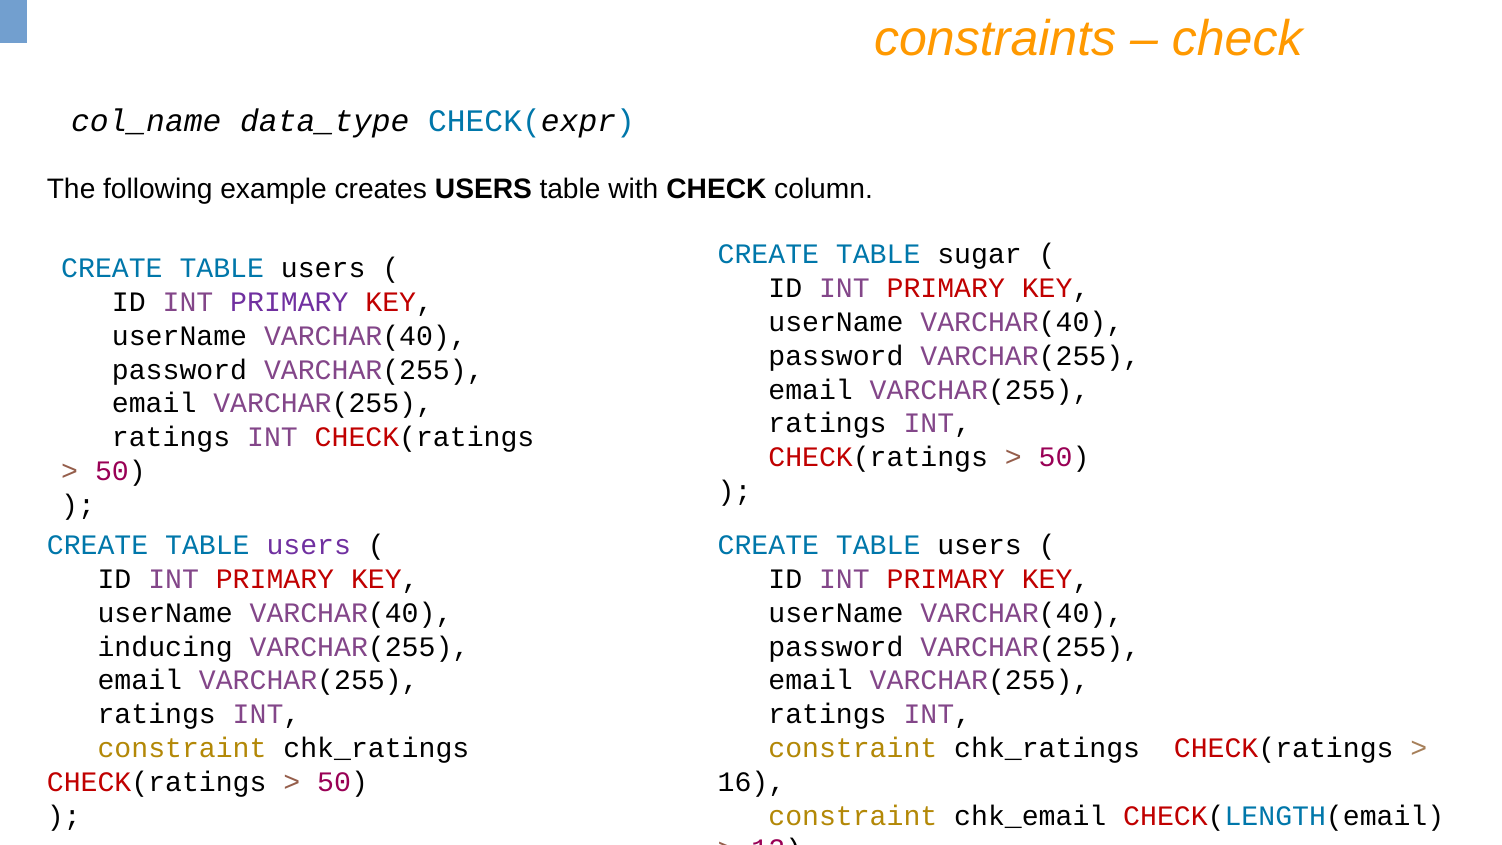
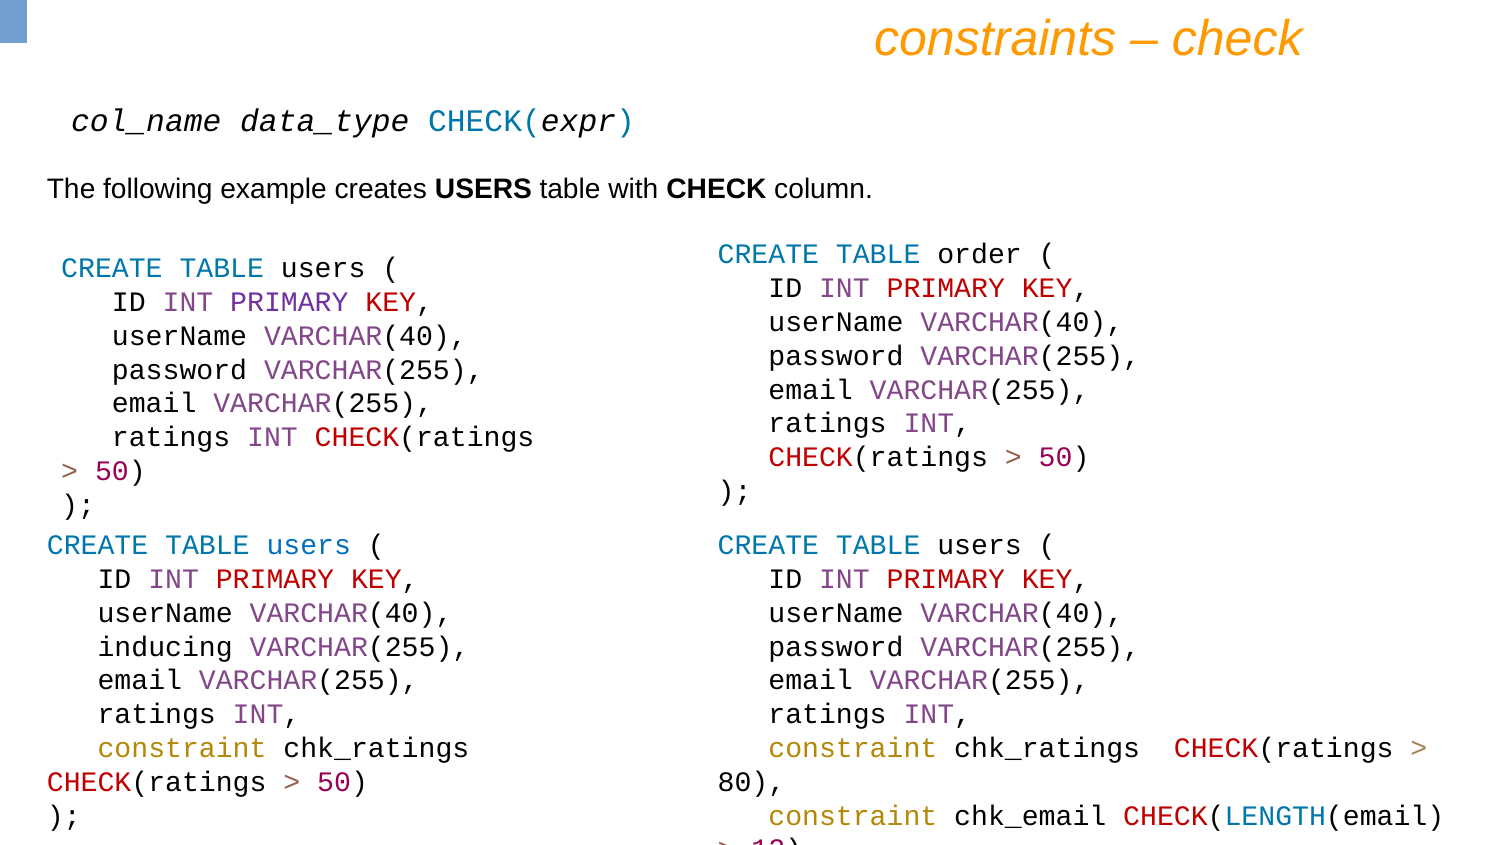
sugar: sugar -> order
users at (309, 545) colour: purple -> blue
16: 16 -> 80
